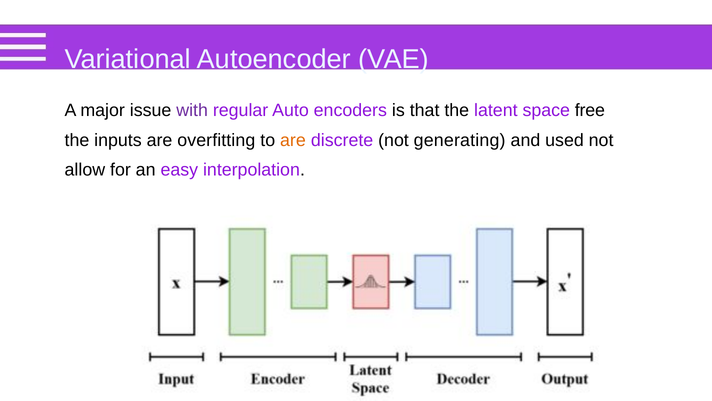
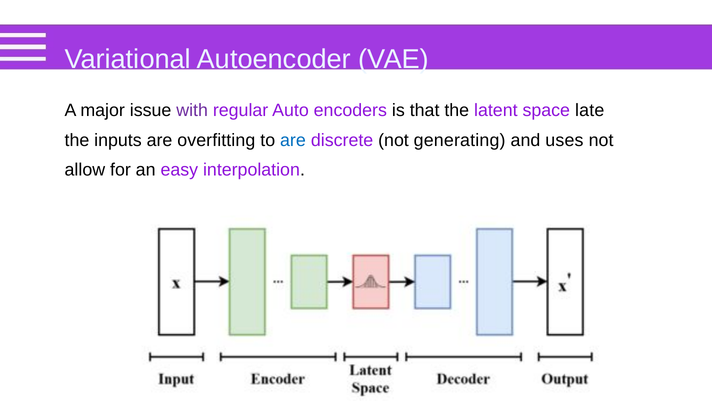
free: free -> late
are at (293, 140) colour: orange -> blue
used: used -> uses
